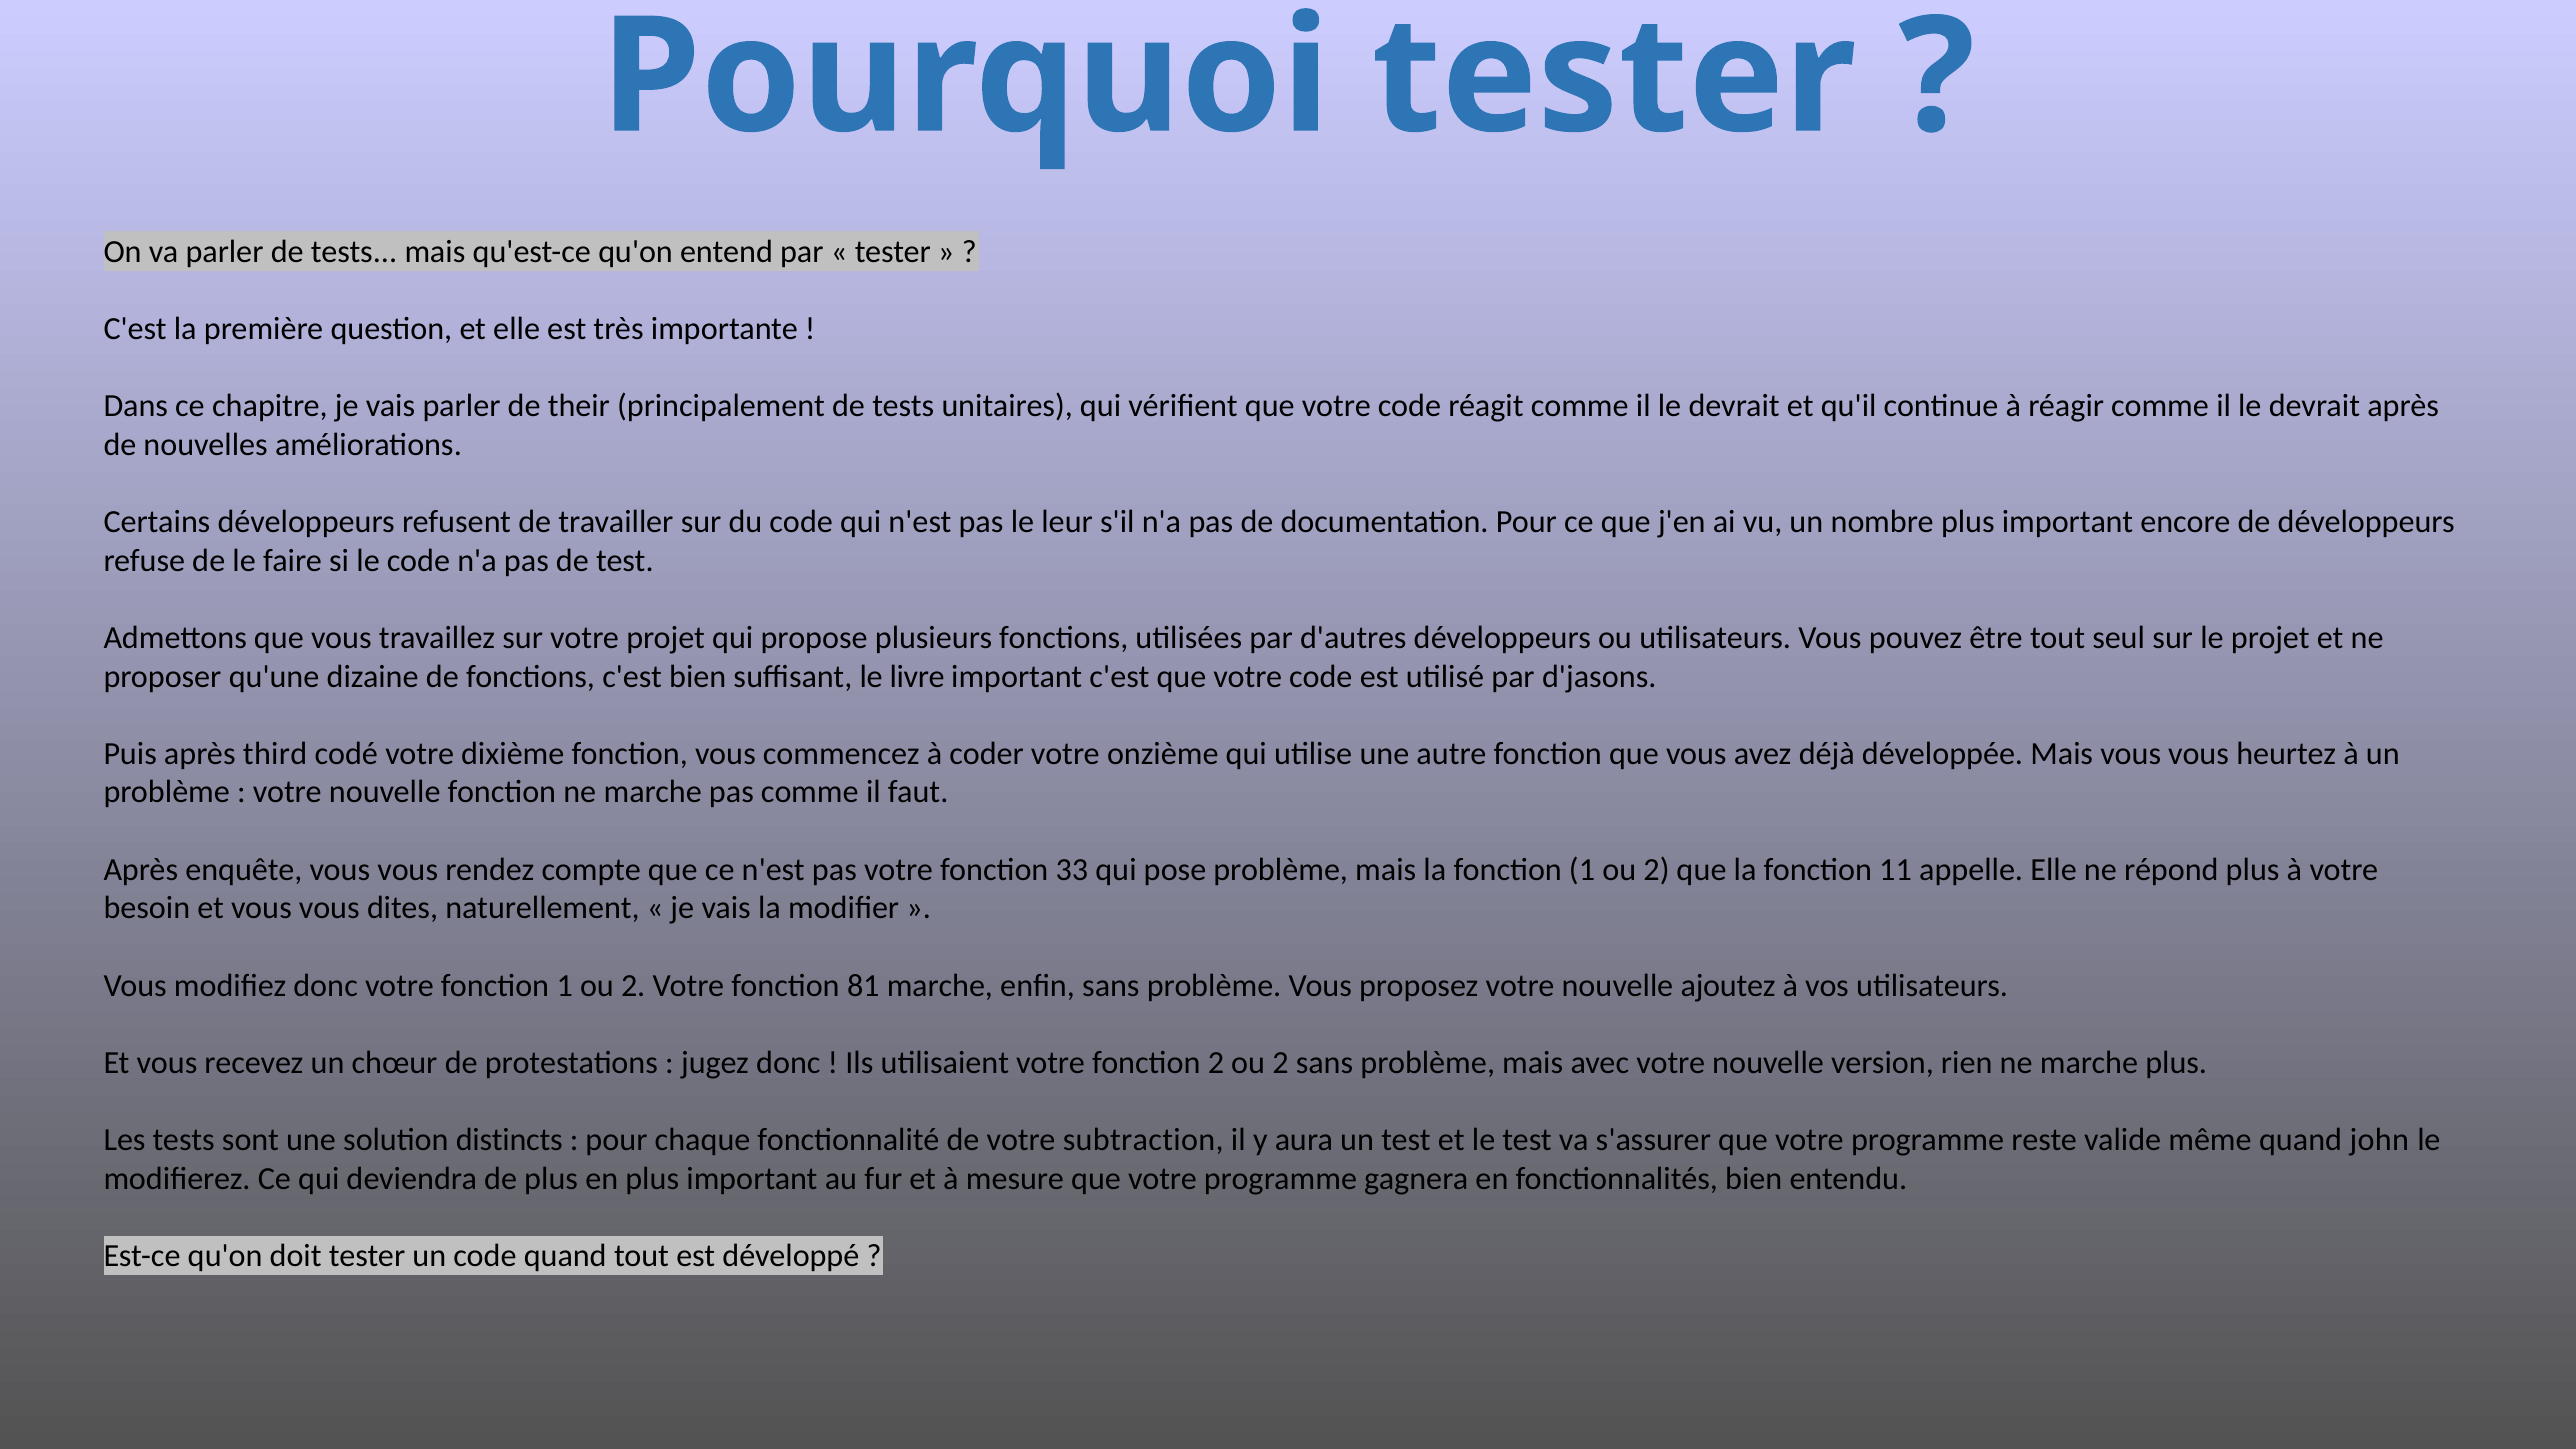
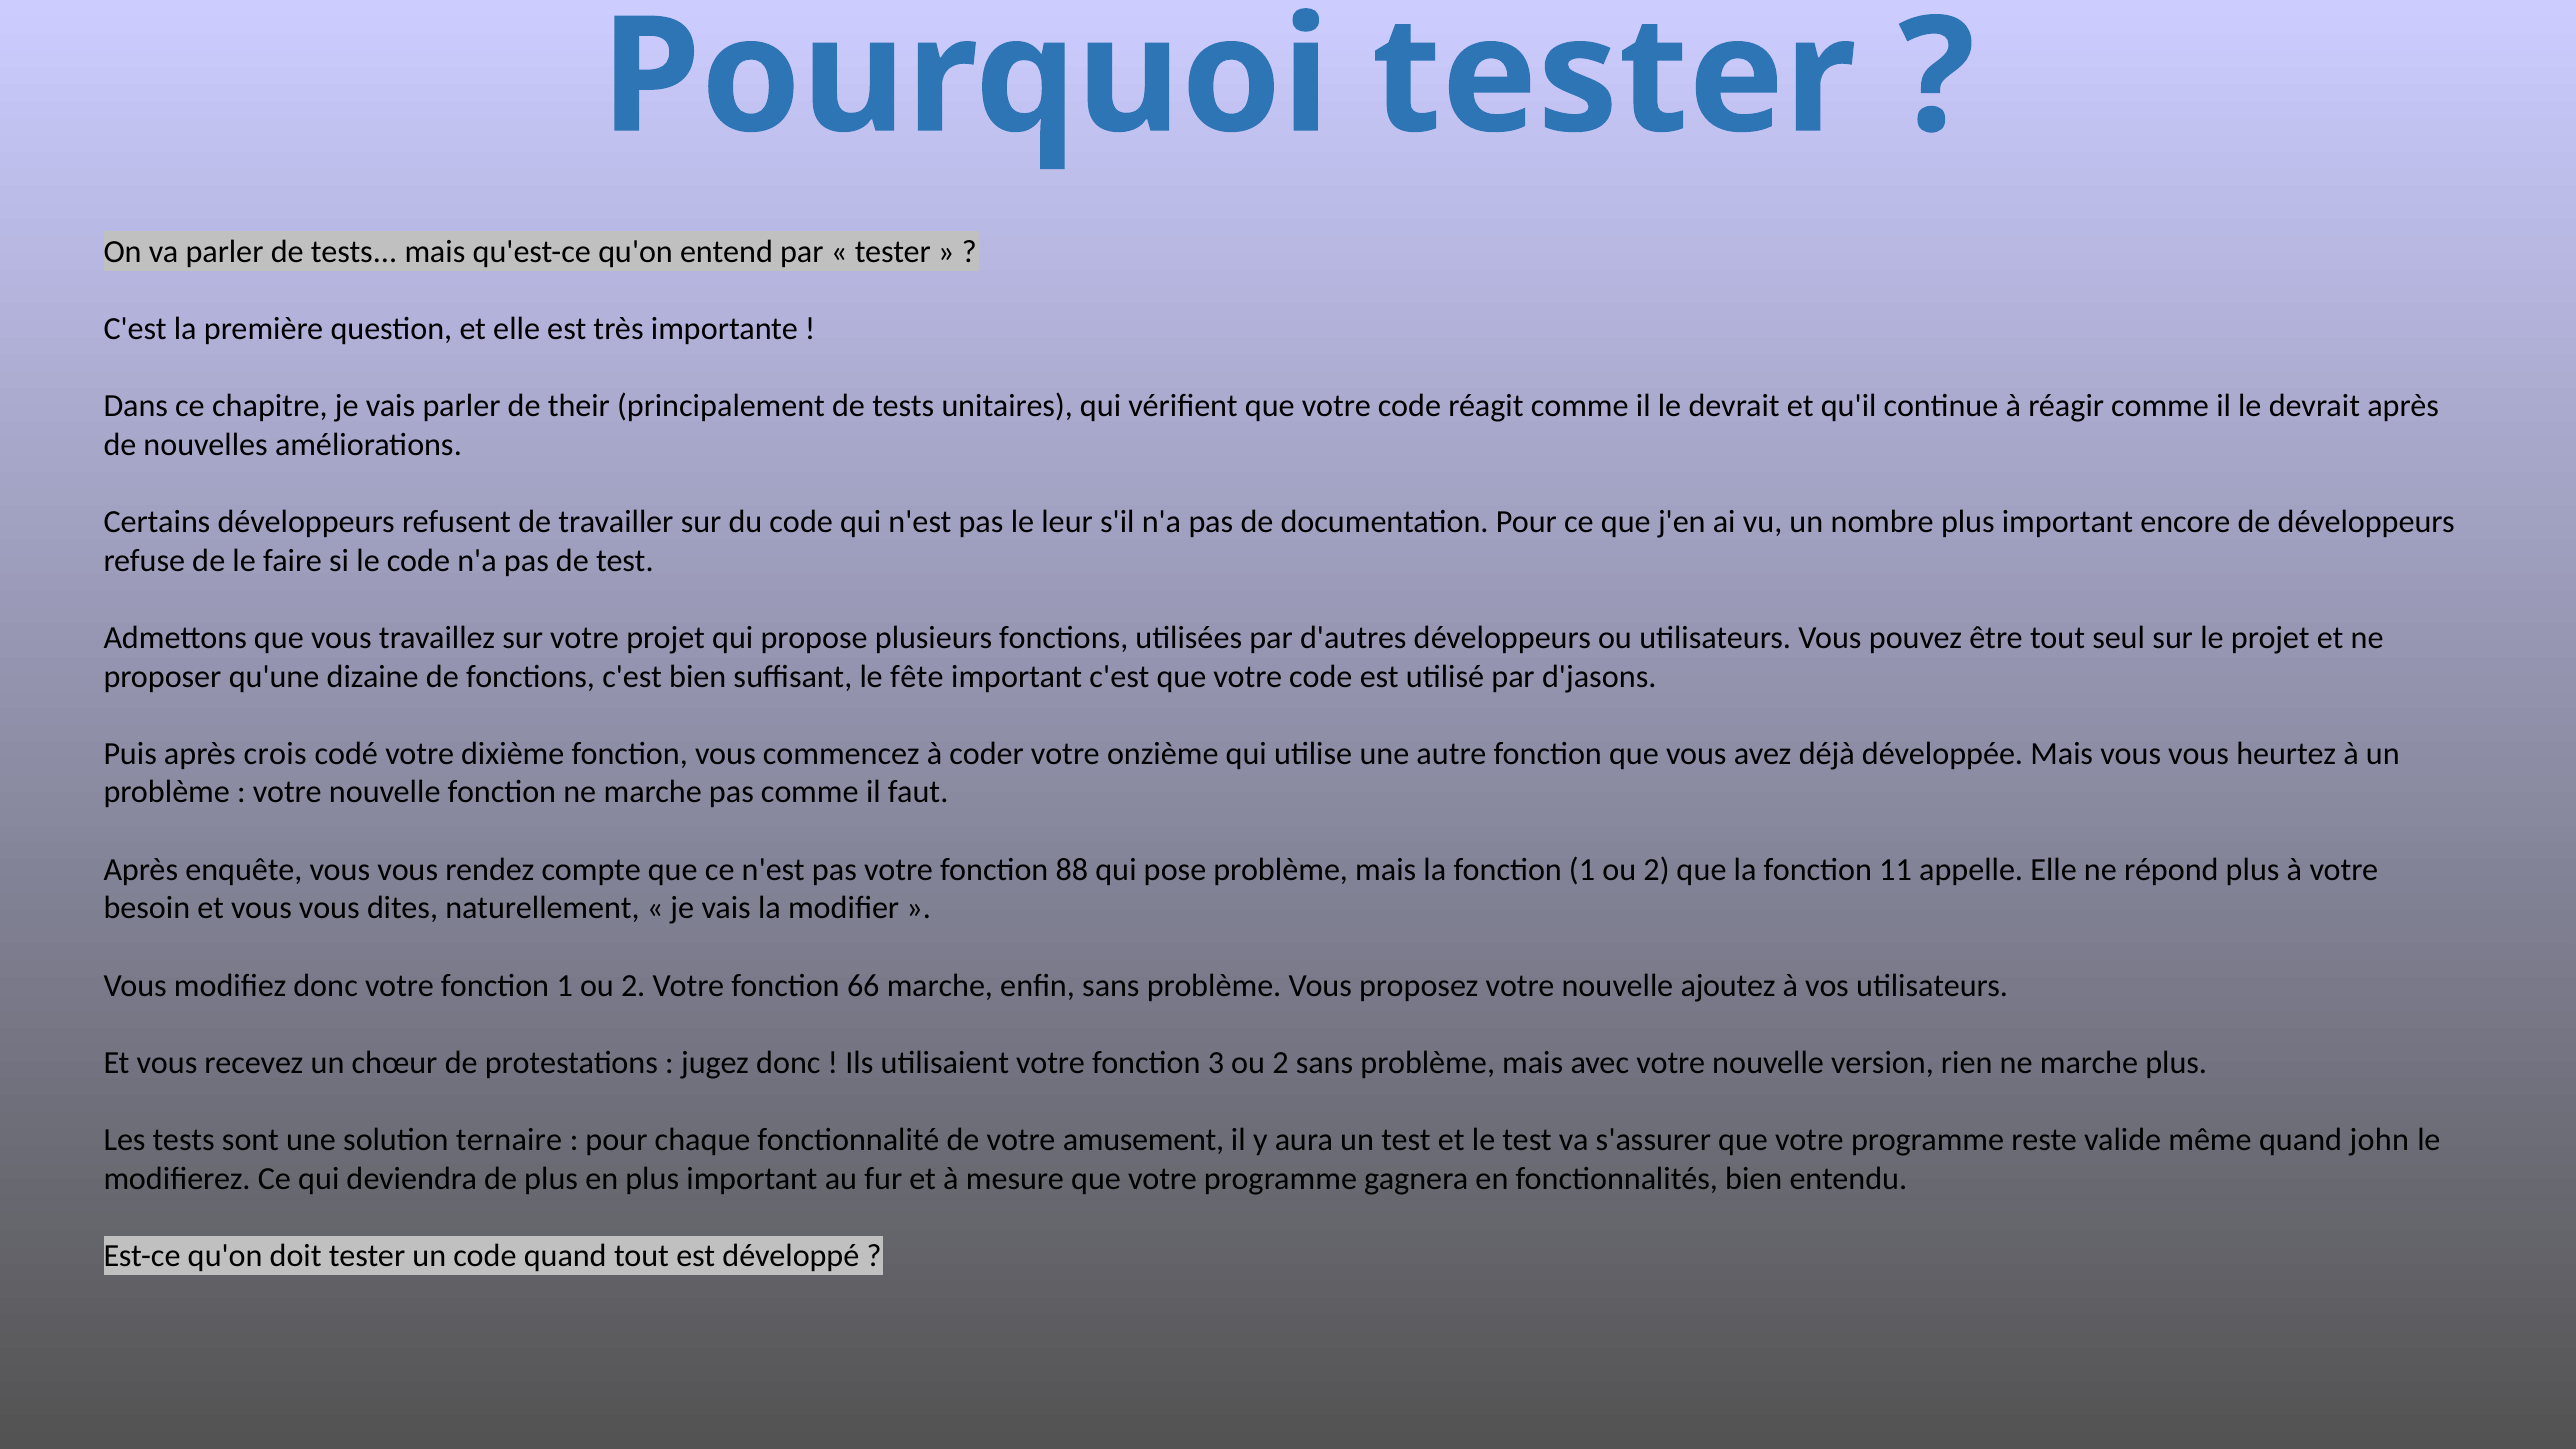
livre: livre -> fête
third: third -> crois
33: 33 -> 88
81: 81 -> 66
fonction 2: 2 -> 3
distincts: distincts -> ternaire
subtraction: subtraction -> amusement
